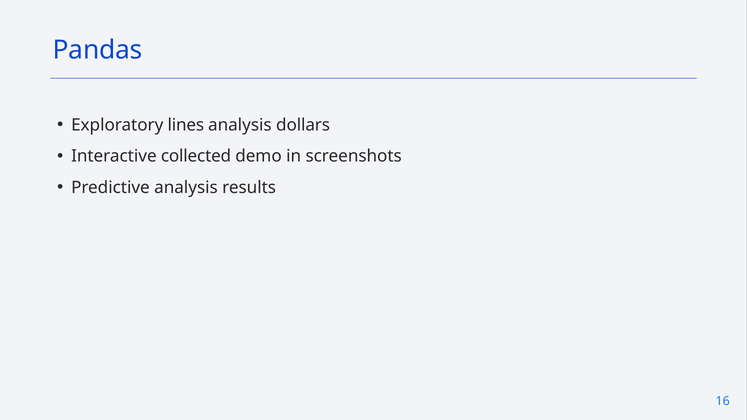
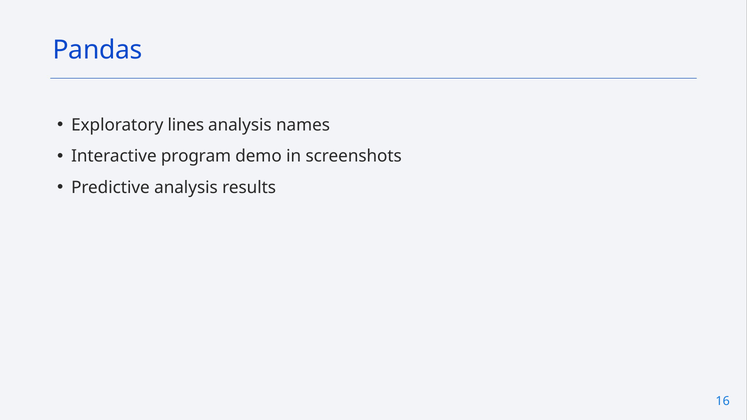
dollars: dollars -> names
collected: collected -> program
